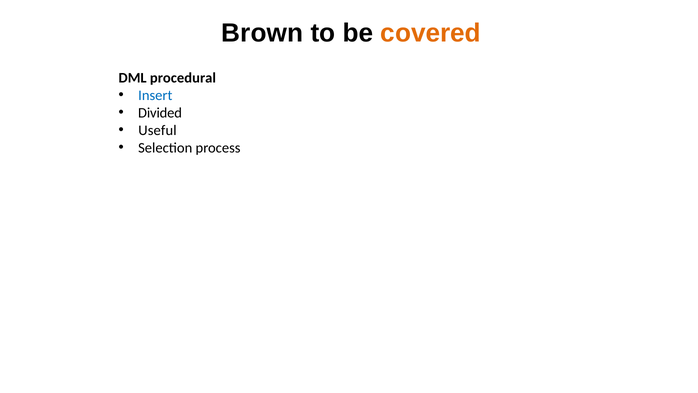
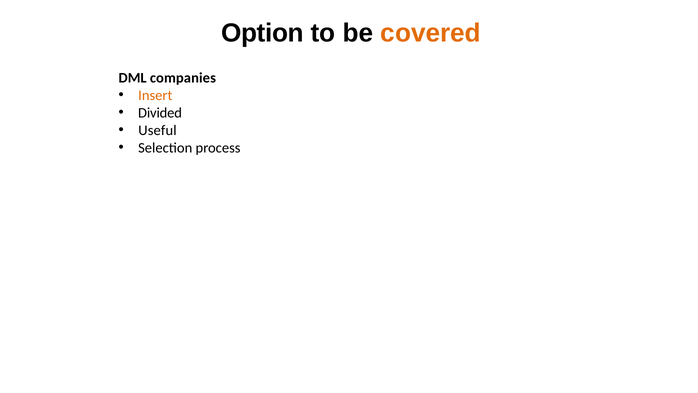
Brown: Brown -> Option
procedural: procedural -> companies
Insert colour: blue -> orange
